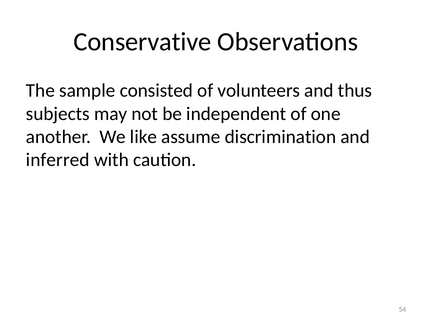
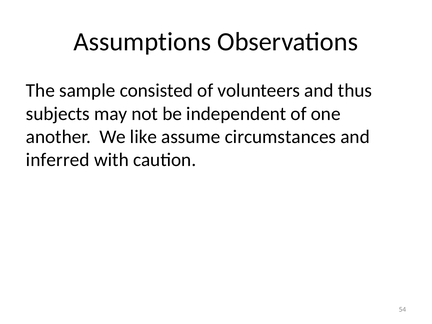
Conservative: Conservative -> Assumptions
discrimination: discrimination -> circumstances
